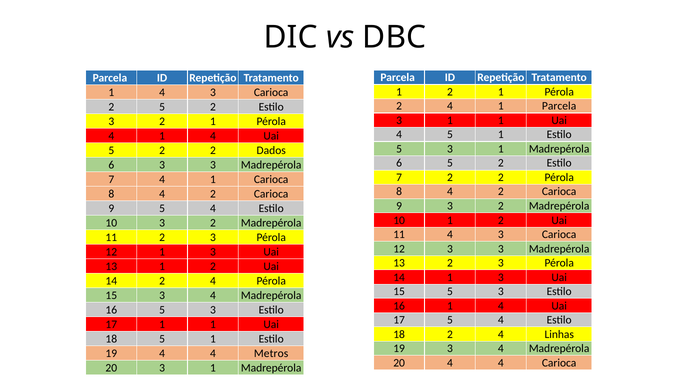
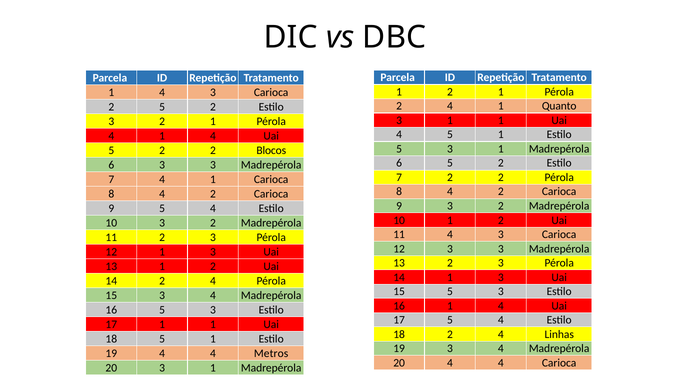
1 Parcela: Parcela -> Quanto
Dados: Dados -> Blocos
